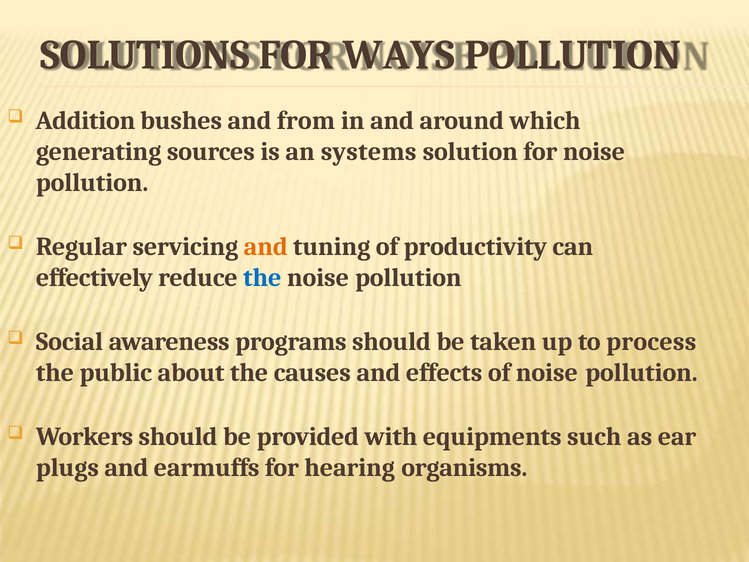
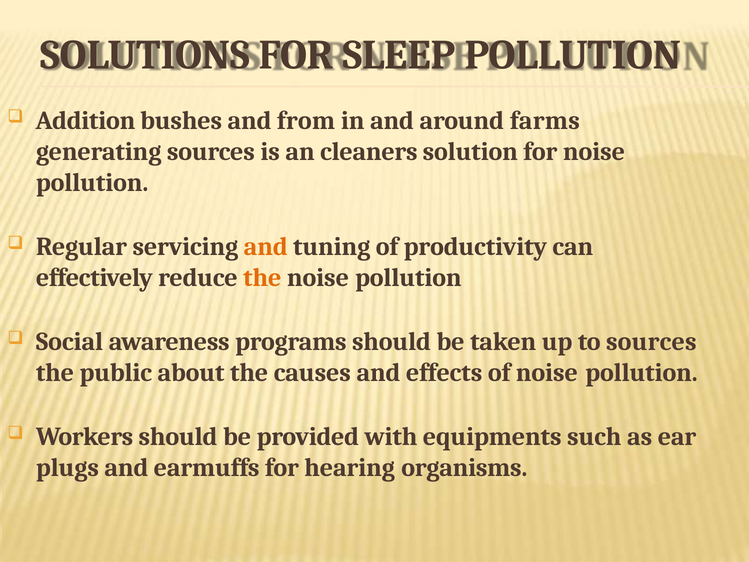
WAYS: WAYS -> SLEEP
which: which -> farms
systems: systems -> cleaners
the at (262, 278) colour: blue -> orange
to process: process -> sources
